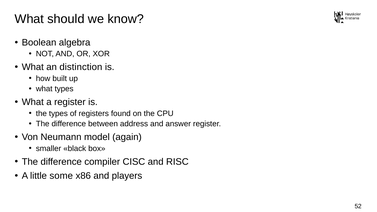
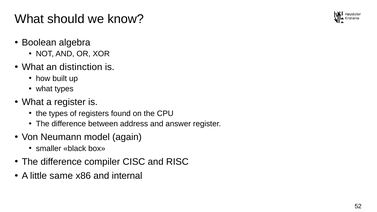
some: some -> same
players: players -> internal
